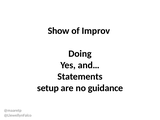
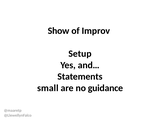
Doing: Doing -> Setup
setup: setup -> small
